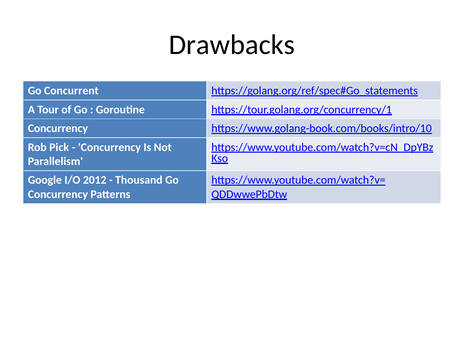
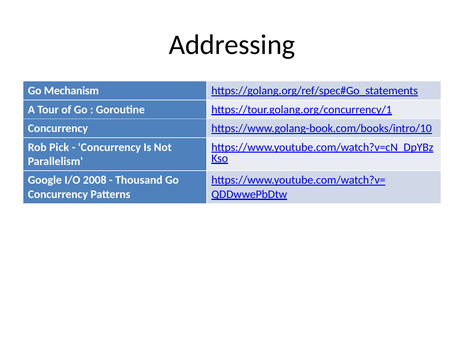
Drawbacks: Drawbacks -> Addressing
Concurrent: Concurrent -> Mechanism
2012: 2012 -> 2008
